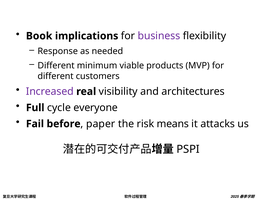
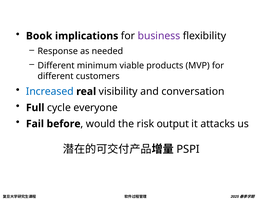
Increased colour: purple -> blue
architectures: architectures -> conversation
paper: paper -> would
means: means -> output
